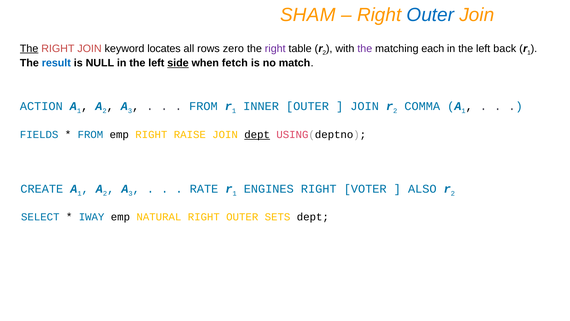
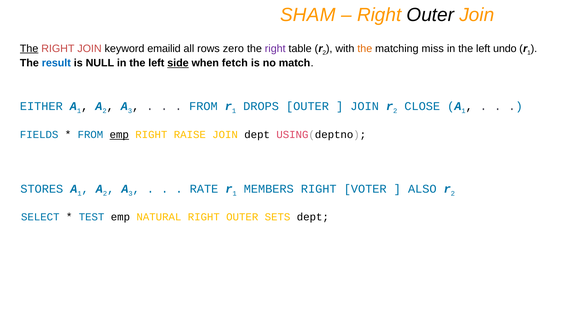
Outer at (430, 15) colour: blue -> black
locates: locates -> emailid
the at (365, 48) colour: purple -> orange
each: each -> miss
back: back -> undo
ACTION: ACTION -> EITHER
INNER: INNER -> DROPS
COMMA: COMMA -> CLOSE
emp at (119, 134) underline: none -> present
dept at (257, 134) underline: present -> none
CREATE: CREATE -> STORES
ENGINES: ENGINES -> MEMBERS
IWAY: IWAY -> TEST
